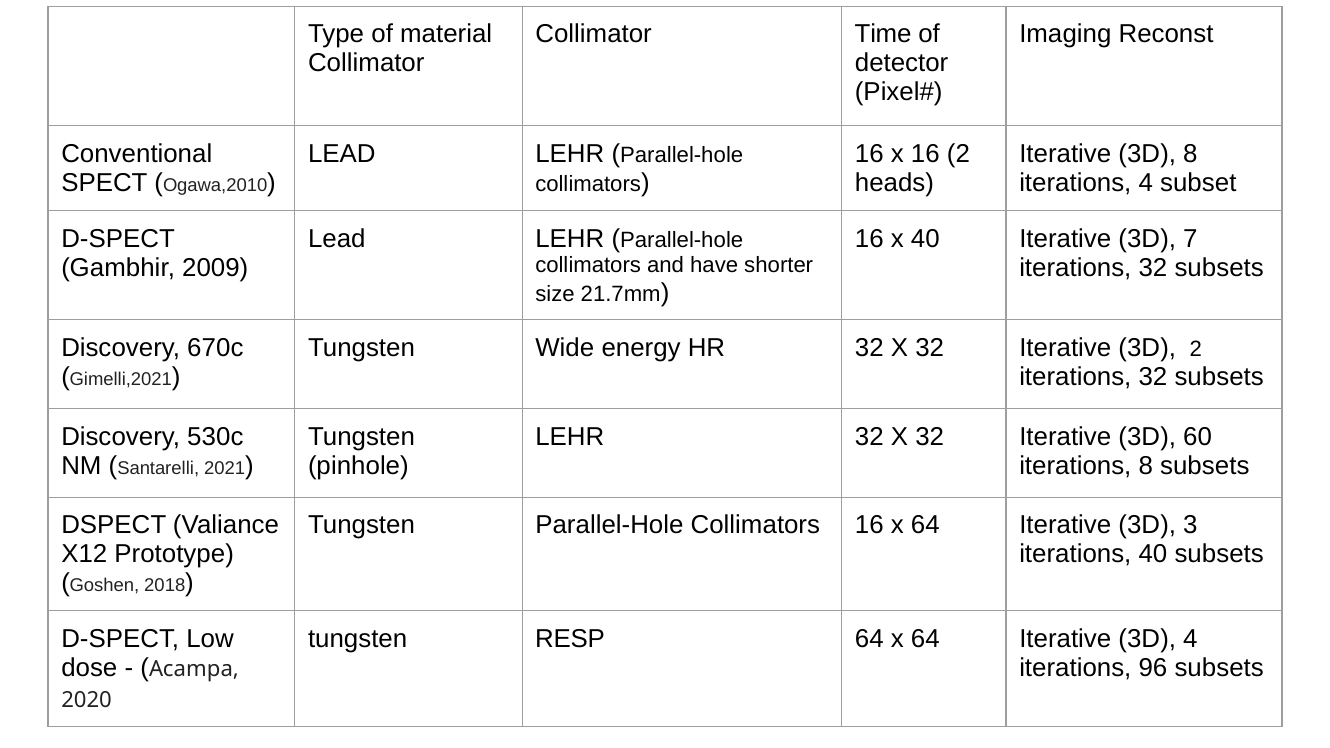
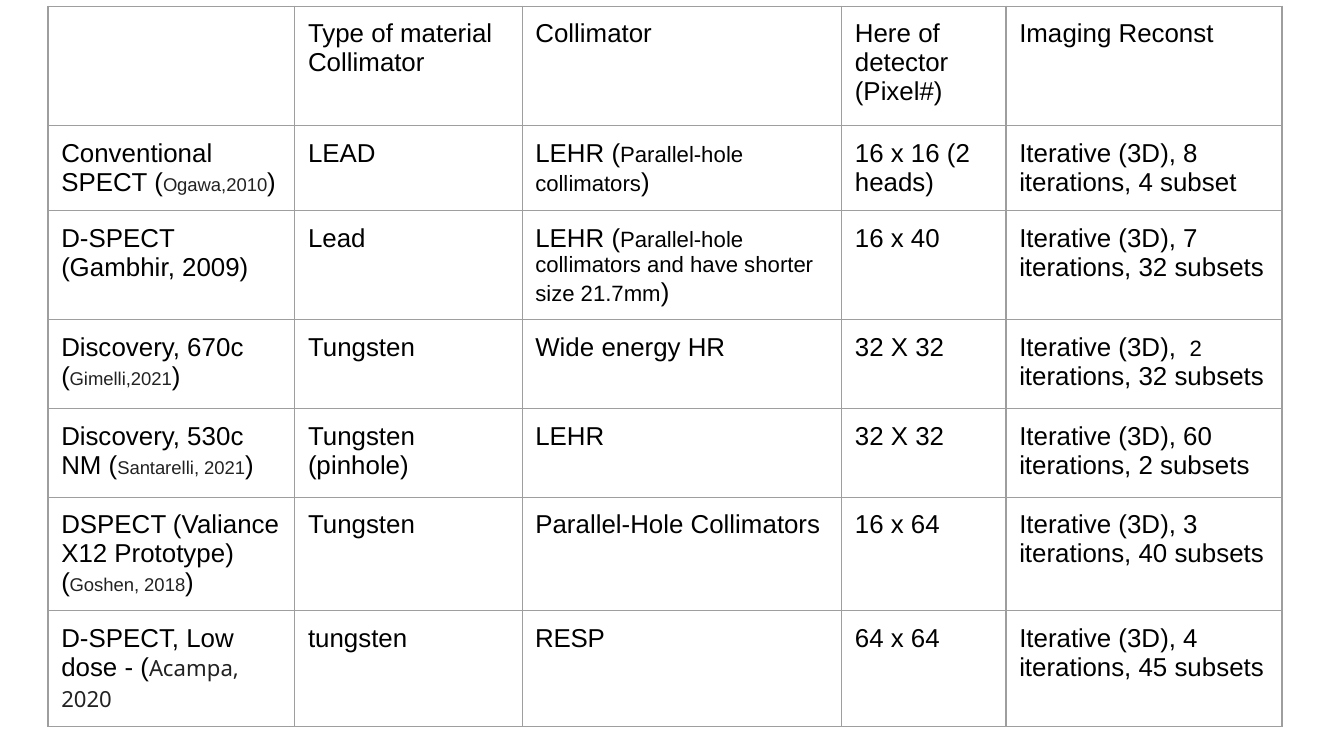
Time: Time -> Here
iterations 8: 8 -> 2
96: 96 -> 45
